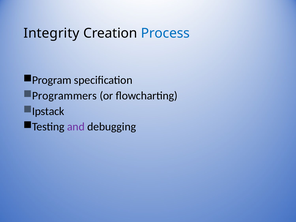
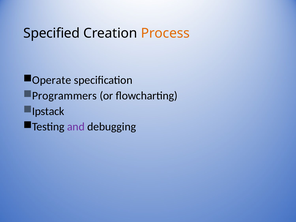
Integrity: Integrity -> Specified
Process colour: blue -> orange
Program: Program -> Operate
